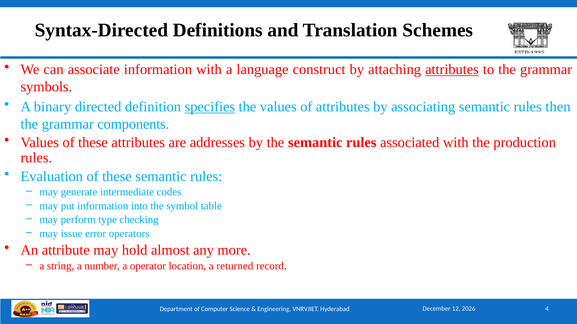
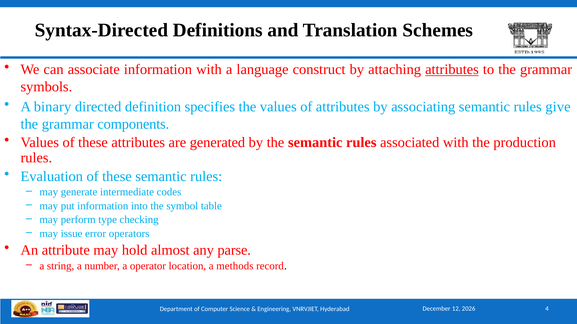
specifies underline: present -> none
then: then -> give
addresses: addresses -> generated
more: more -> parse
returned: returned -> methods
